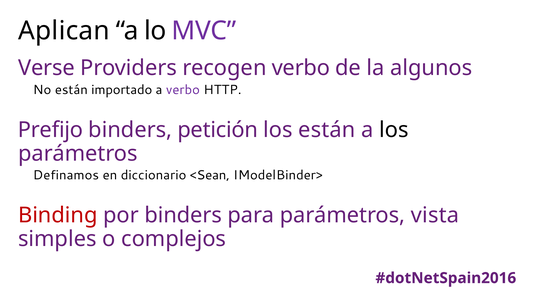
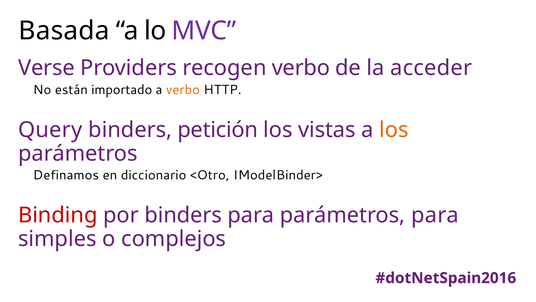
Aplican: Aplican -> Basada
algunos: algunos -> acceder
verbo at (183, 90) colour: purple -> orange
Prefijo: Prefijo -> Query
los están: están -> vistas
los at (394, 130) colour: black -> orange
<Sean: <Sean -> <Otro
parámetros vista: vista -> para
